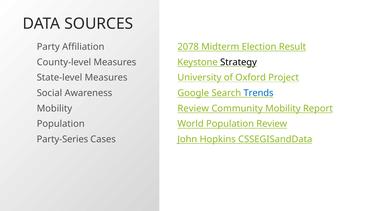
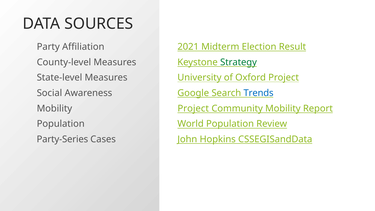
2078: 2078 -> 2021
Strategy colour: black -> green
Mobility Review: Review -> Project
